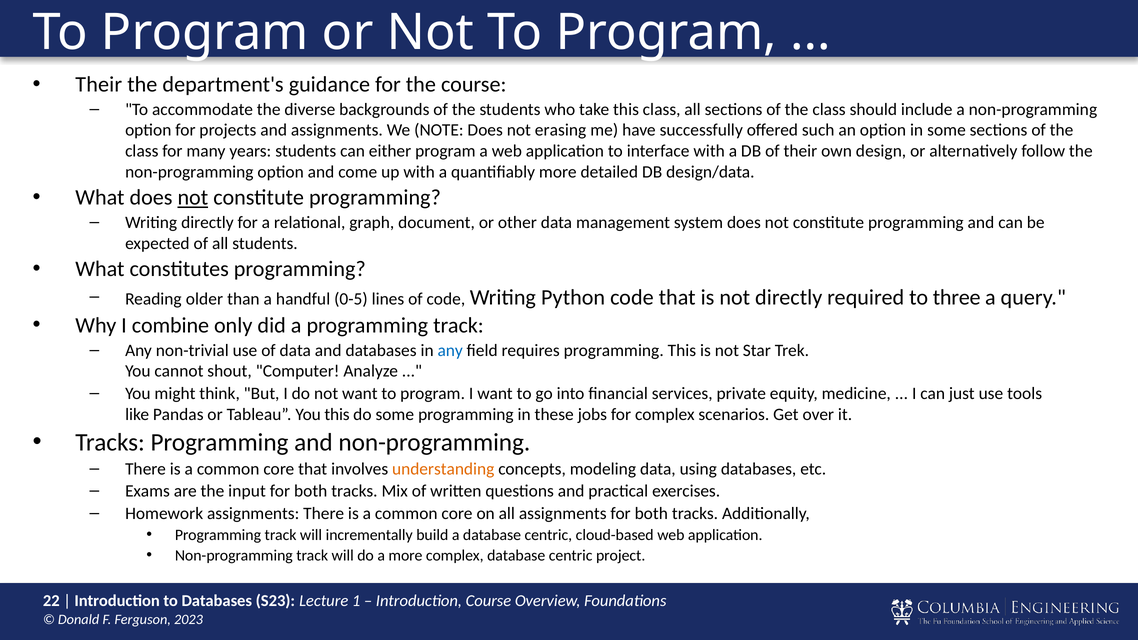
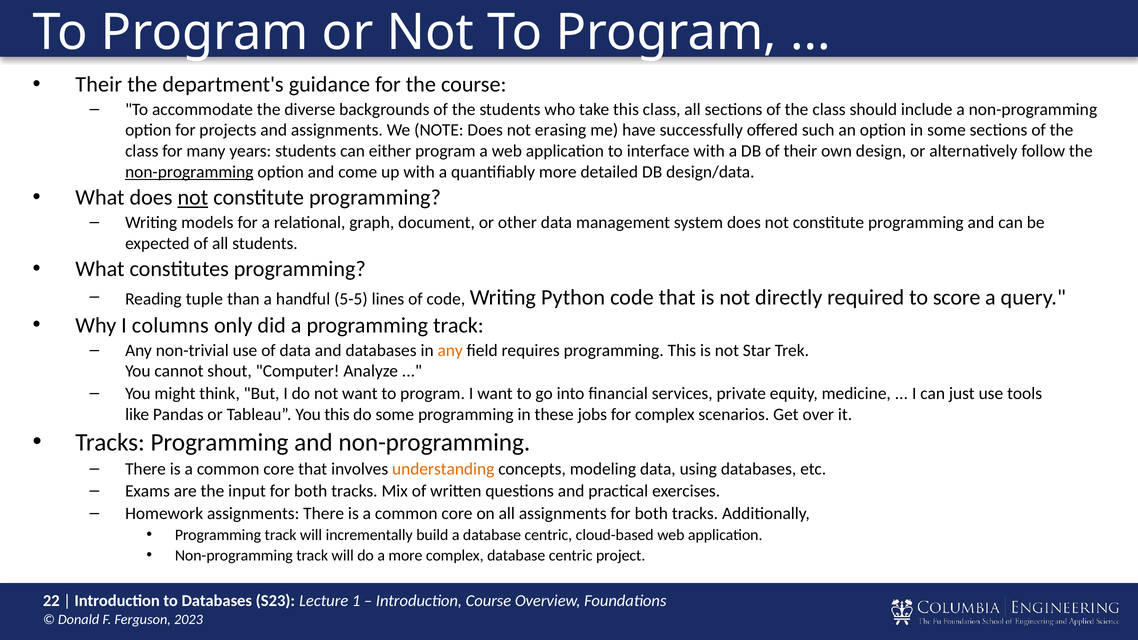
non-programming at (189, 172) underline: none -> present
Writing directly: directly -> models
older: older -> tuple
0-5: 0-5 -> 5-5
three: three -> score
combine: combine -> columns
any at (450, 350) colour: blue -> orange
